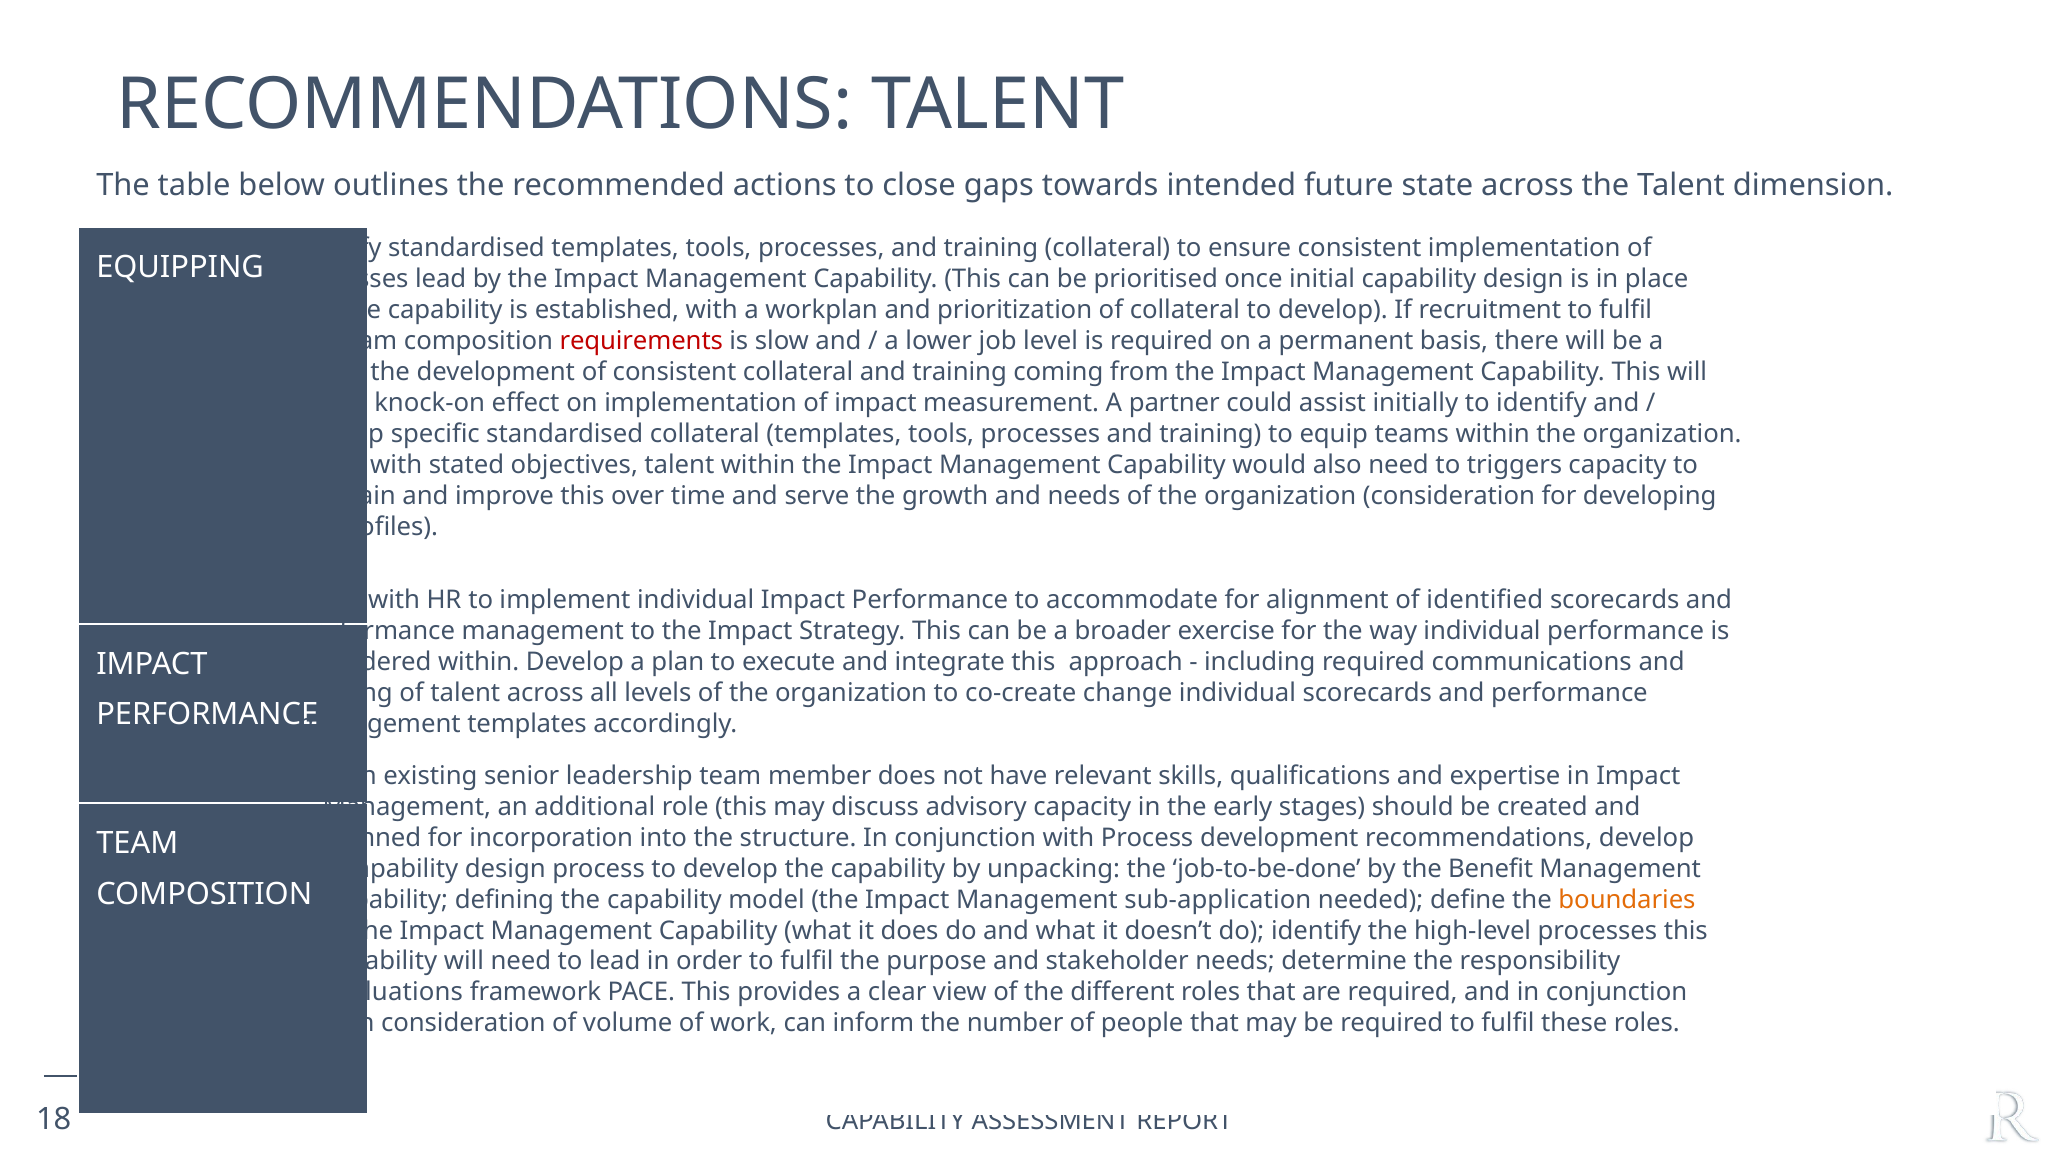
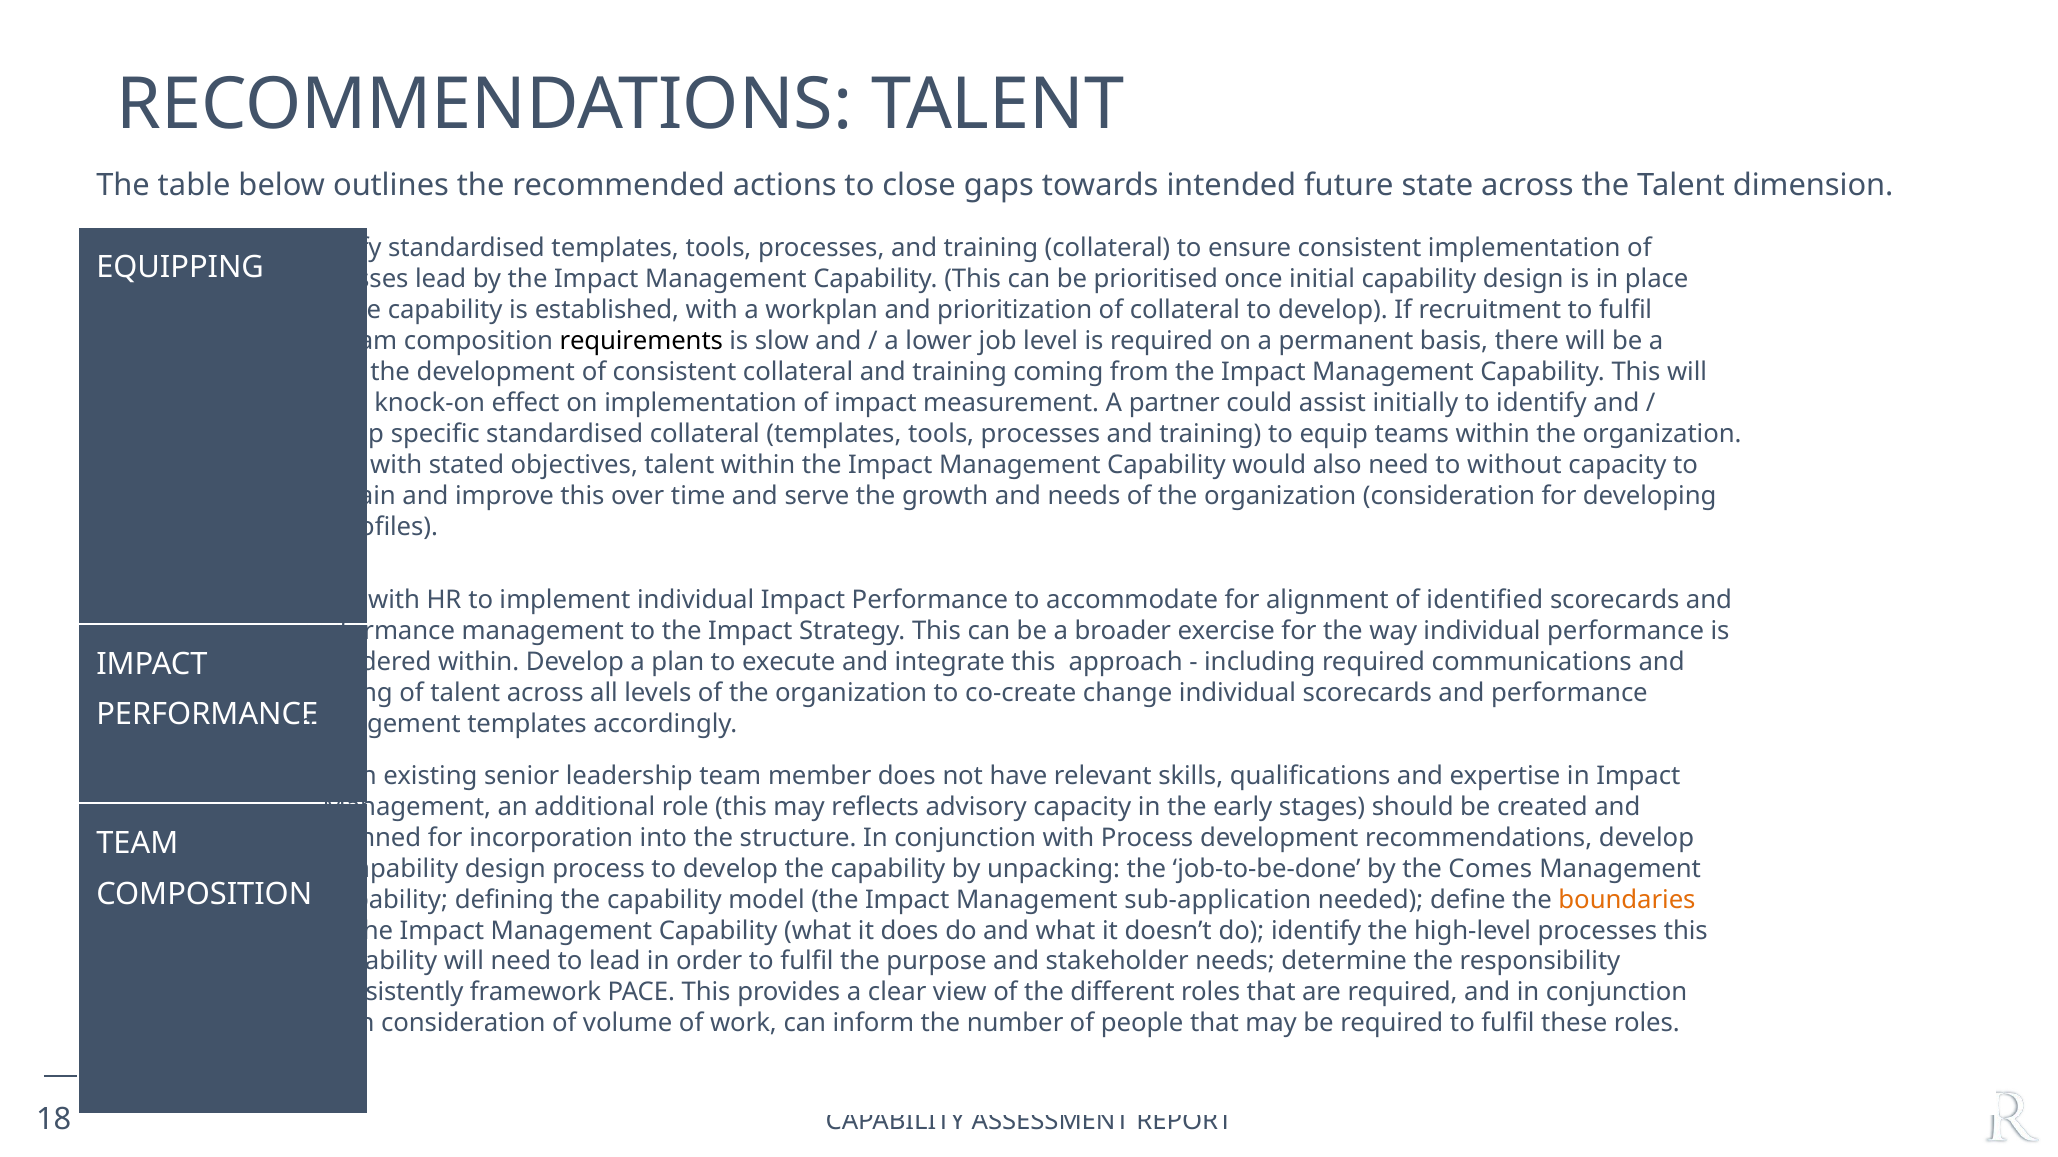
requirements colour: red -> black
triggers: triggers -> without
discuss: discuss -> reflects
Benefit: Benefit -> Comes
evaluations: evaluations -> consistently
